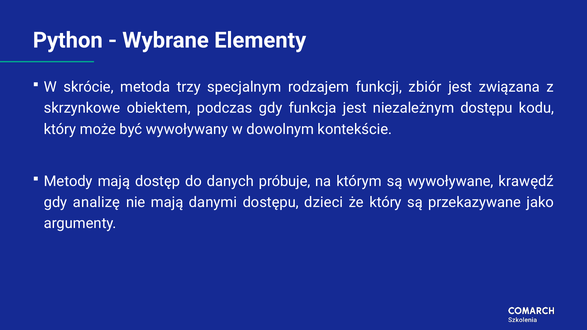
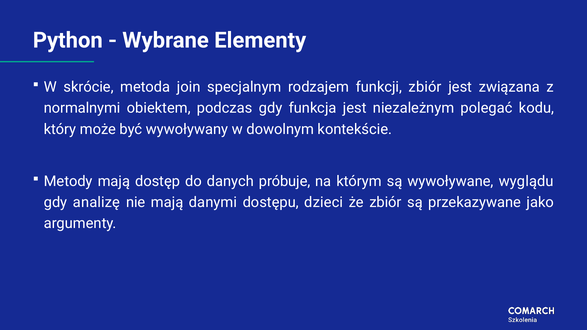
trzy: trzy -> join
skrzynkowe: skrzynkowe -> normalnymi
niezależnym dostępu: dostępu -> polegać
krawędź: krawędź -> wyglądu
że który: który -> zbiór
